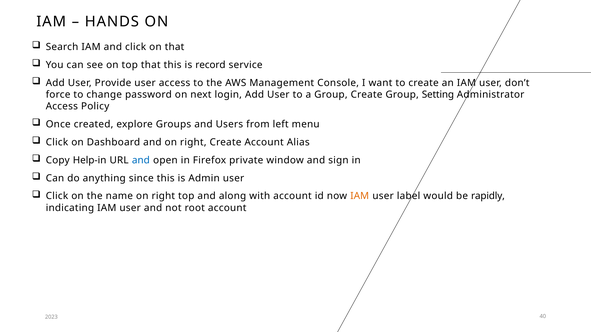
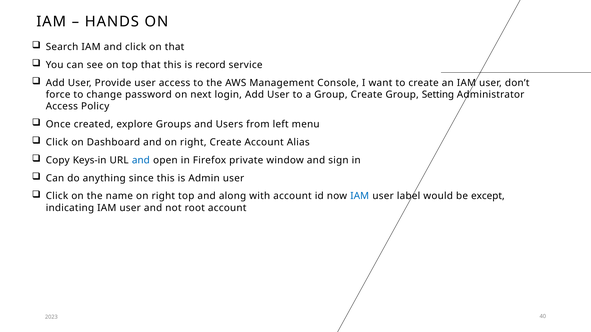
Help-in: Help-in -> Keys-in
IAM at (360, 196) colour: orange -> blue
rapidly: rapidly -> except
